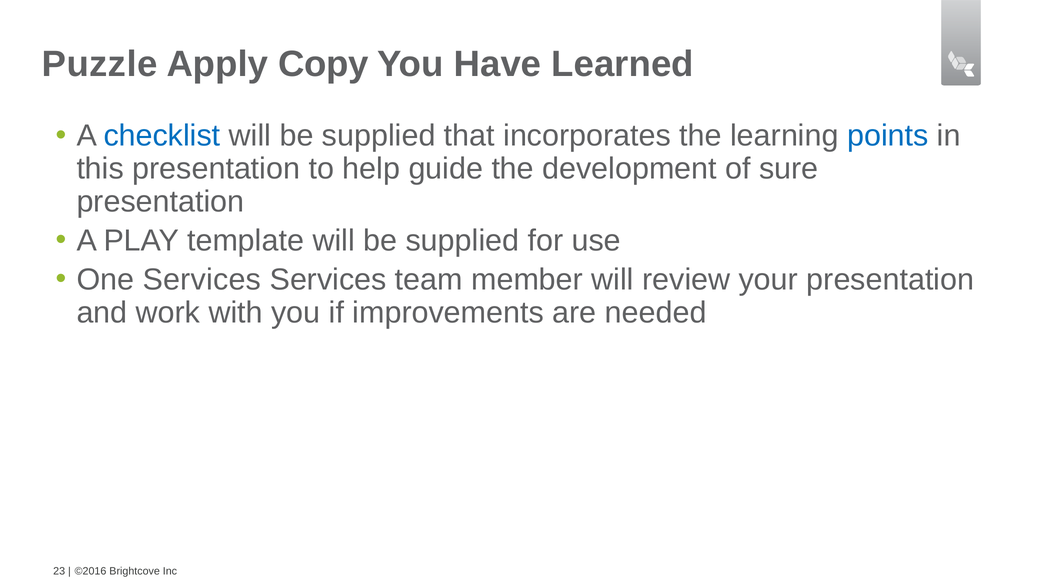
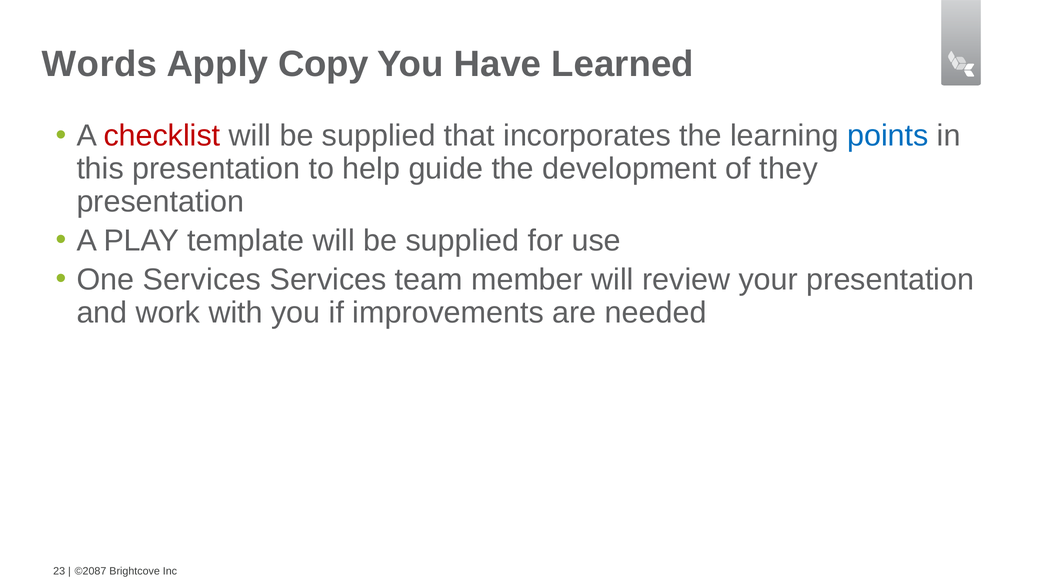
Puzzle: Puzzle -> Words
checklist colour: blue -> red
sure: sure -> they
©2016: ©2016 -> ©2087
